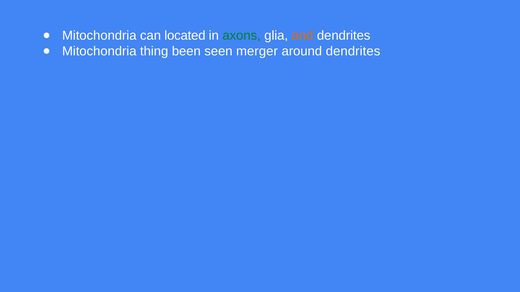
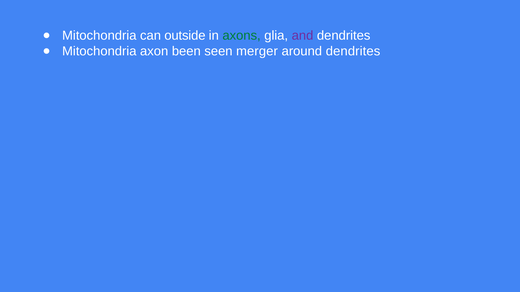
located: located -> outside
and colour: orange -> purple
thing: thing -> axon
